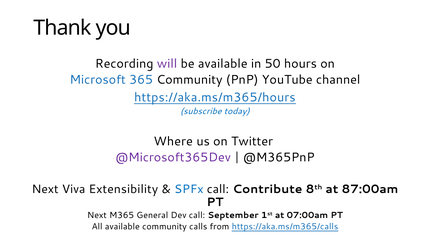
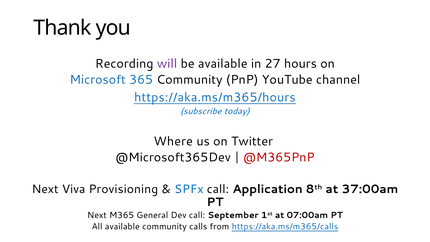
50: 50 -> 27
@Microsoft365Dev colour: purple -> black
@M365PnP colour: black -> red
Extensibility: Extensibility -> Provisioning
Contribute: Contribute -> Application
87:00am: 87:00am -> 37:00am
